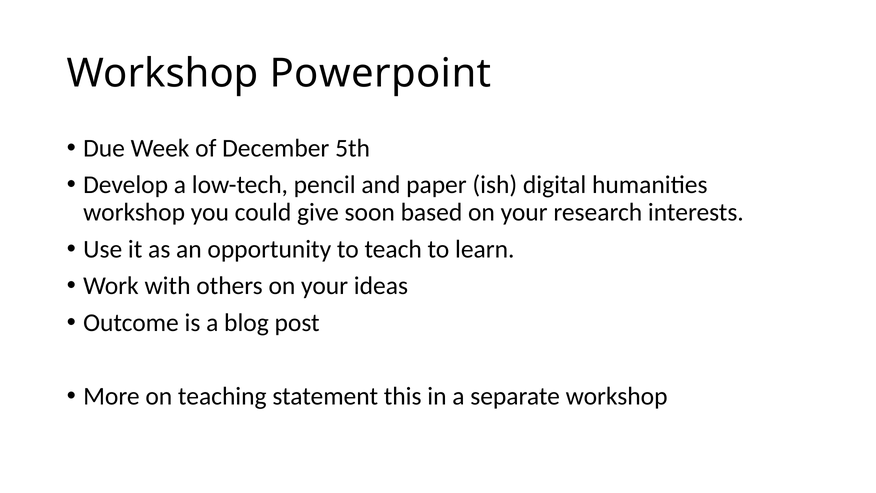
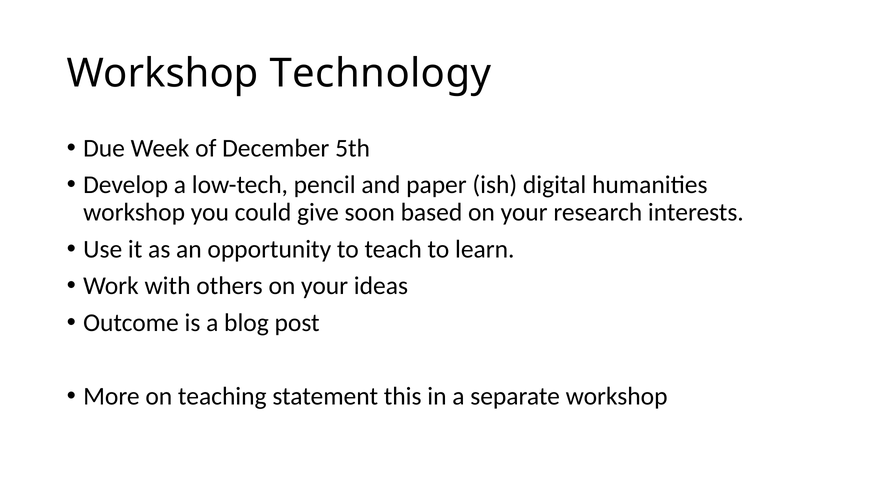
Powerpoint: Powerpoint -> Technology
